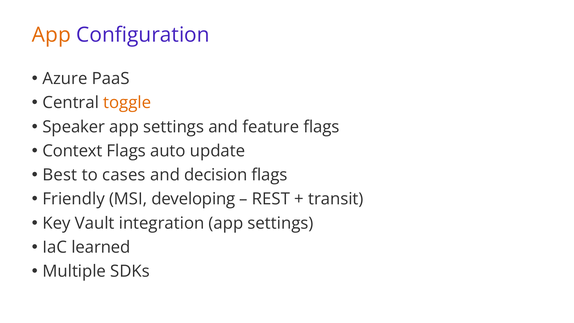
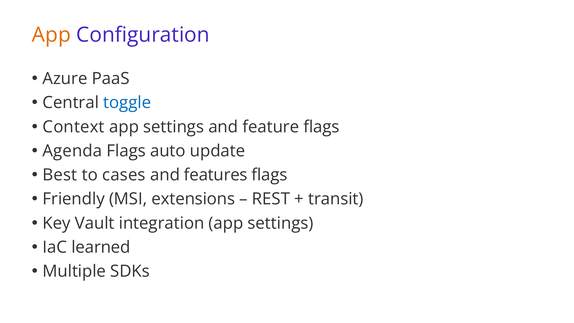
toggle colour: orange -> blue
Speaker: Speaker -> Context
Context: Context -> Agenda
decision: decision -> features
developing: developing -> extensions
